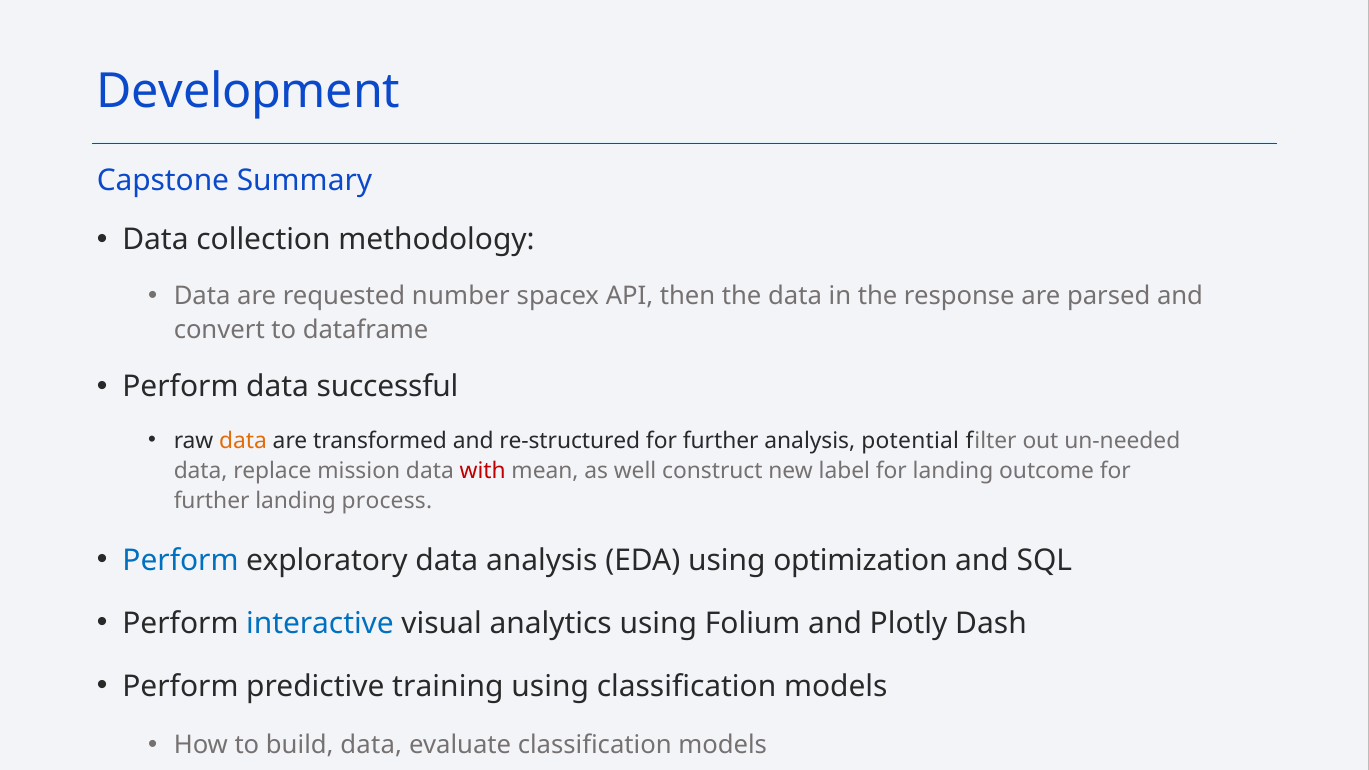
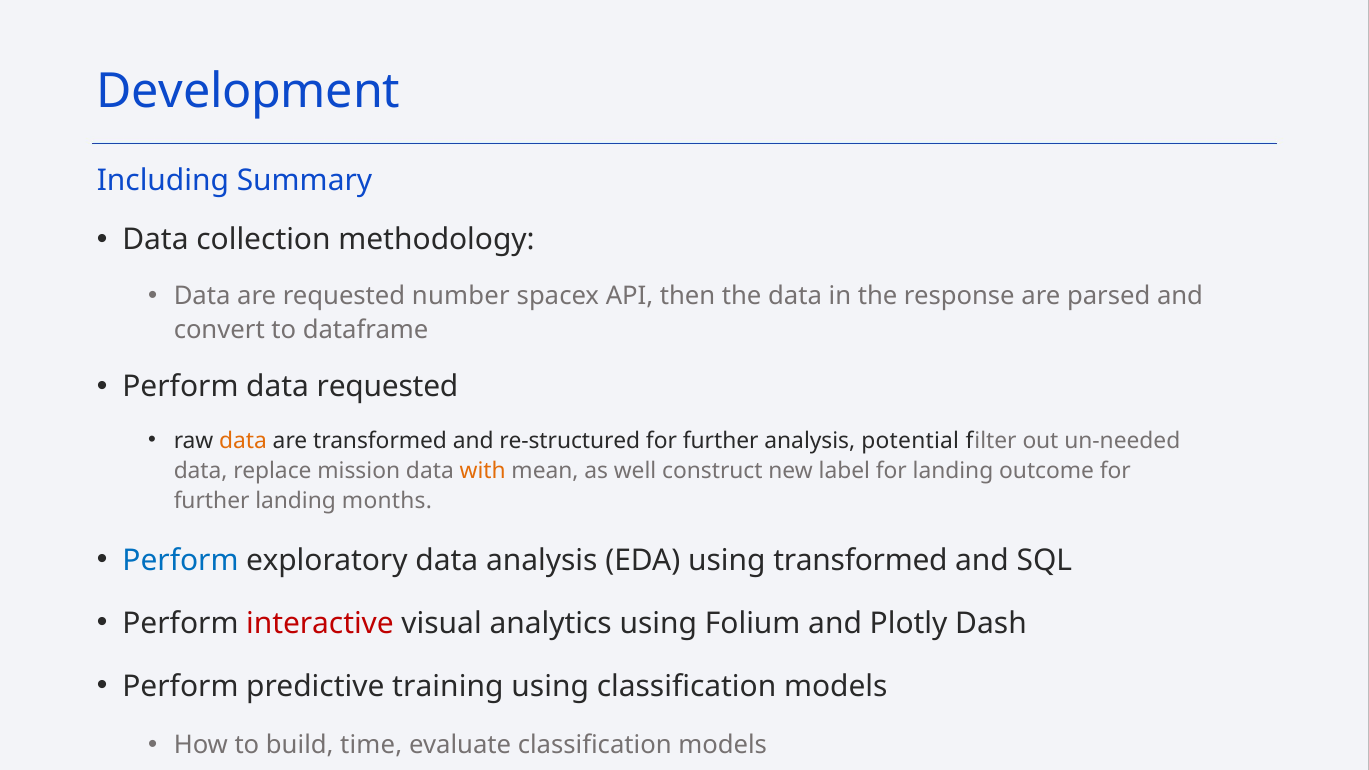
Capstone: Capstone -> Including
data successful: successful -> requested
with colour: red -> orange
process: process -> months
using optimization: optimization -> transformed
interactive colour: blue -> red
build data: data -> time
